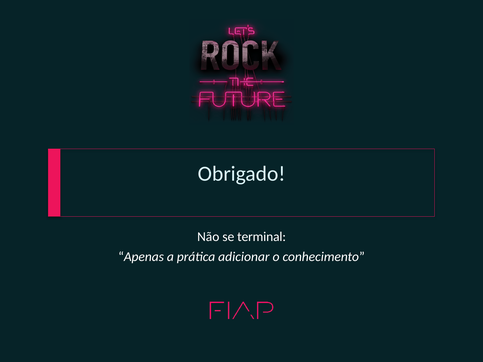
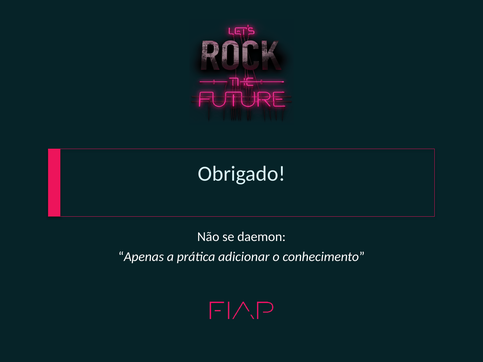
terminal: terminal -> daemon
